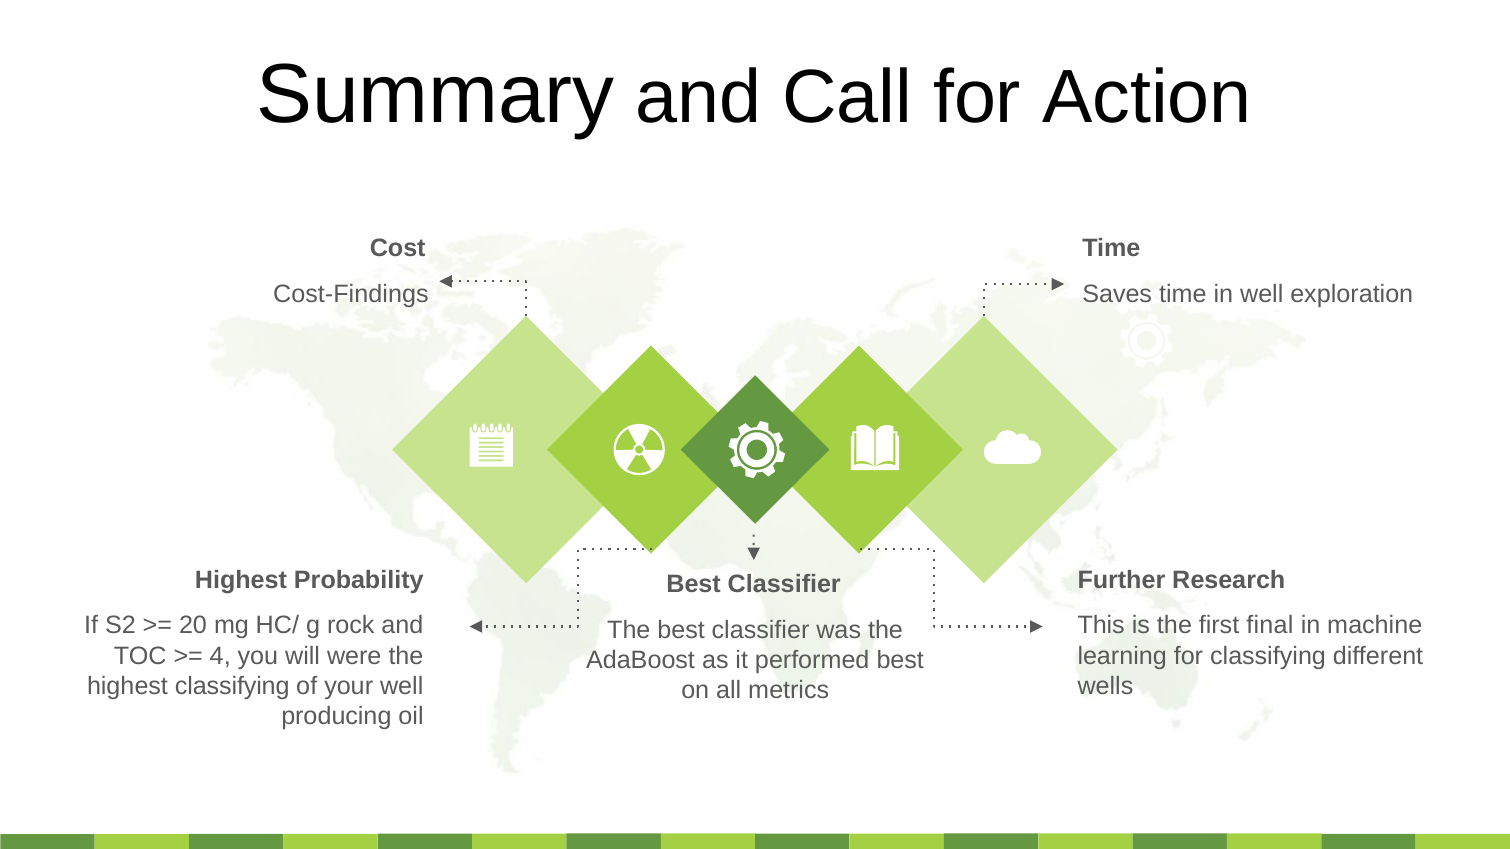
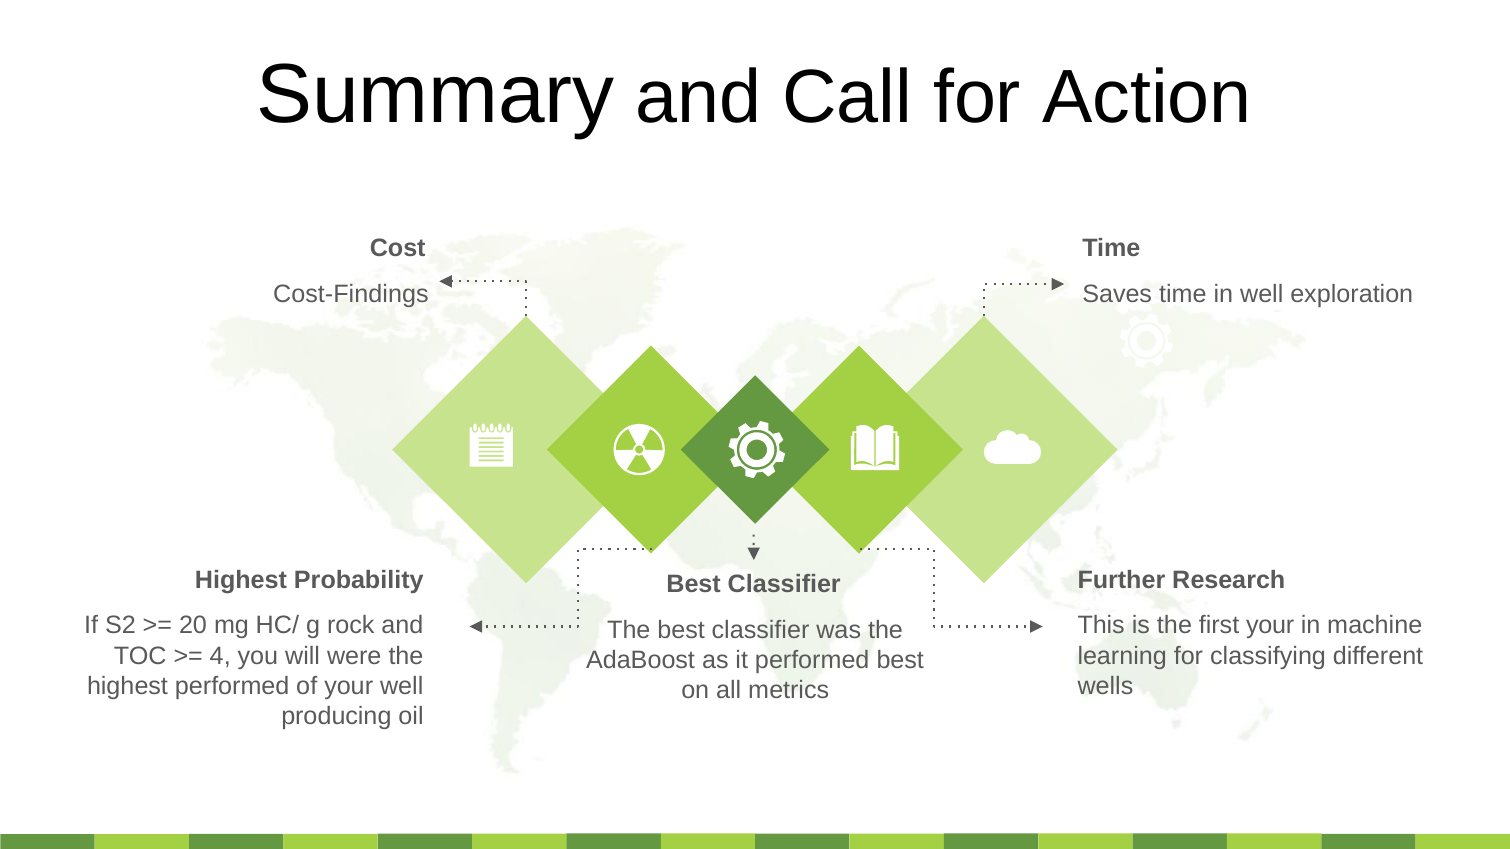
first final: final -> your
highest classifying: classifying -> performed
